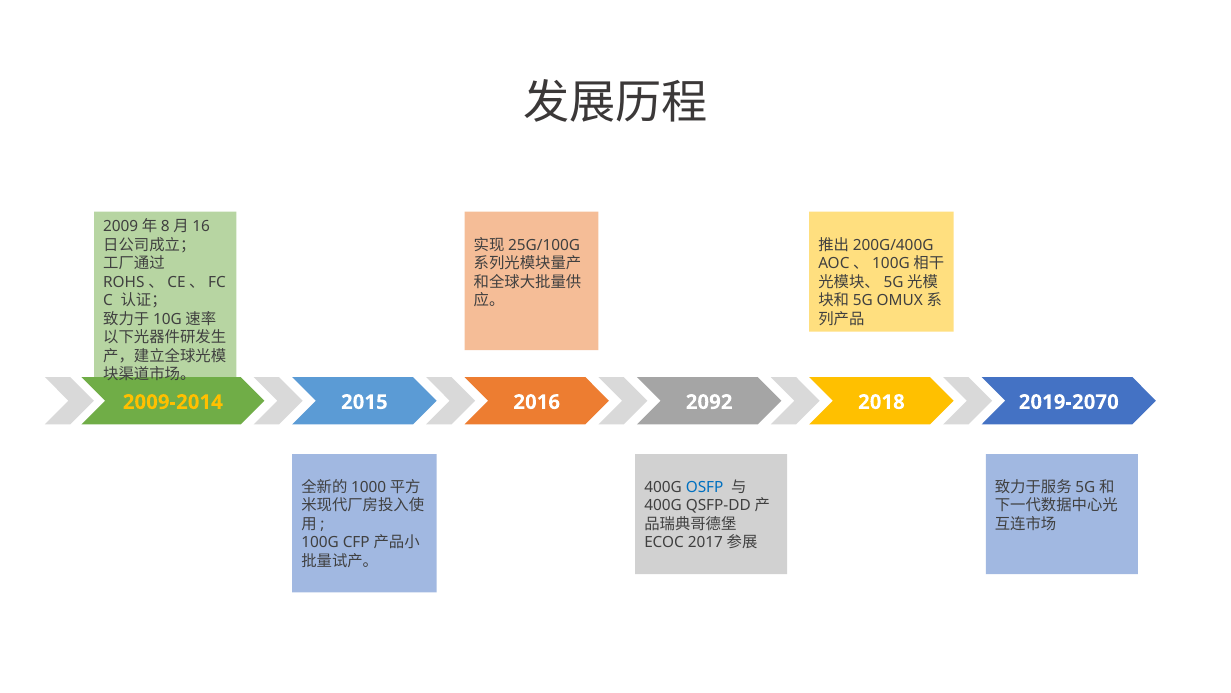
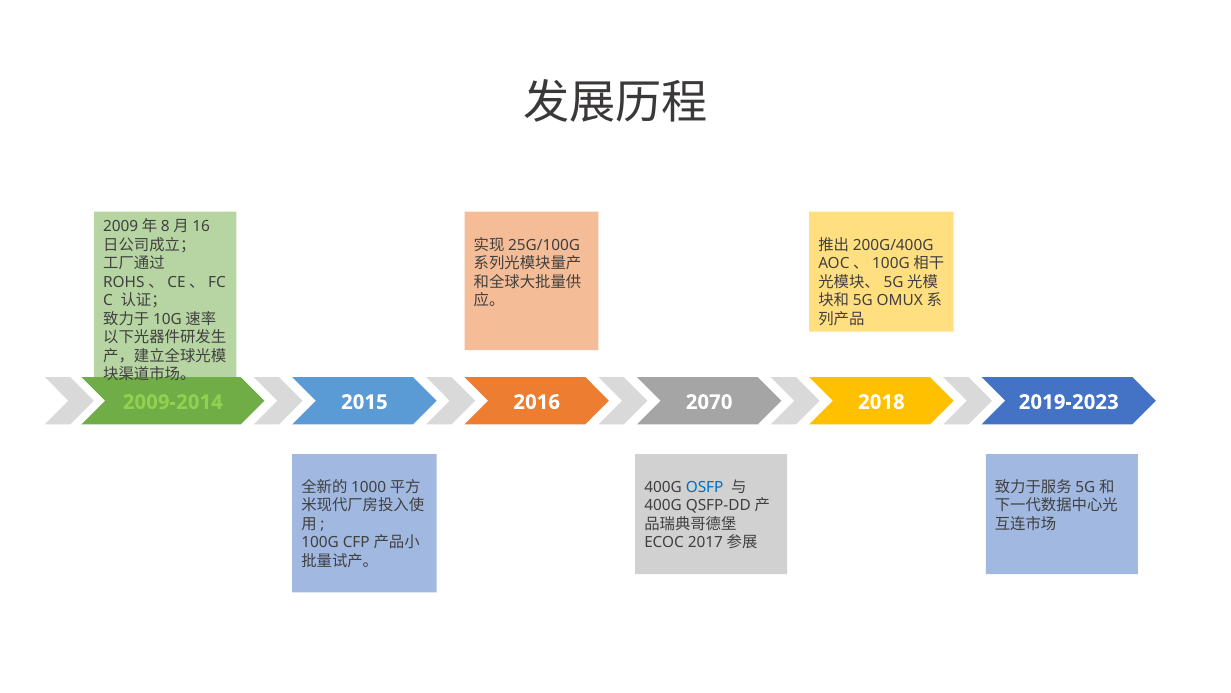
2009-2014 colour: yellow -> light green
2092: 2092 -> 2070
2019-2070: 2019-2070 -> 2019-2023
